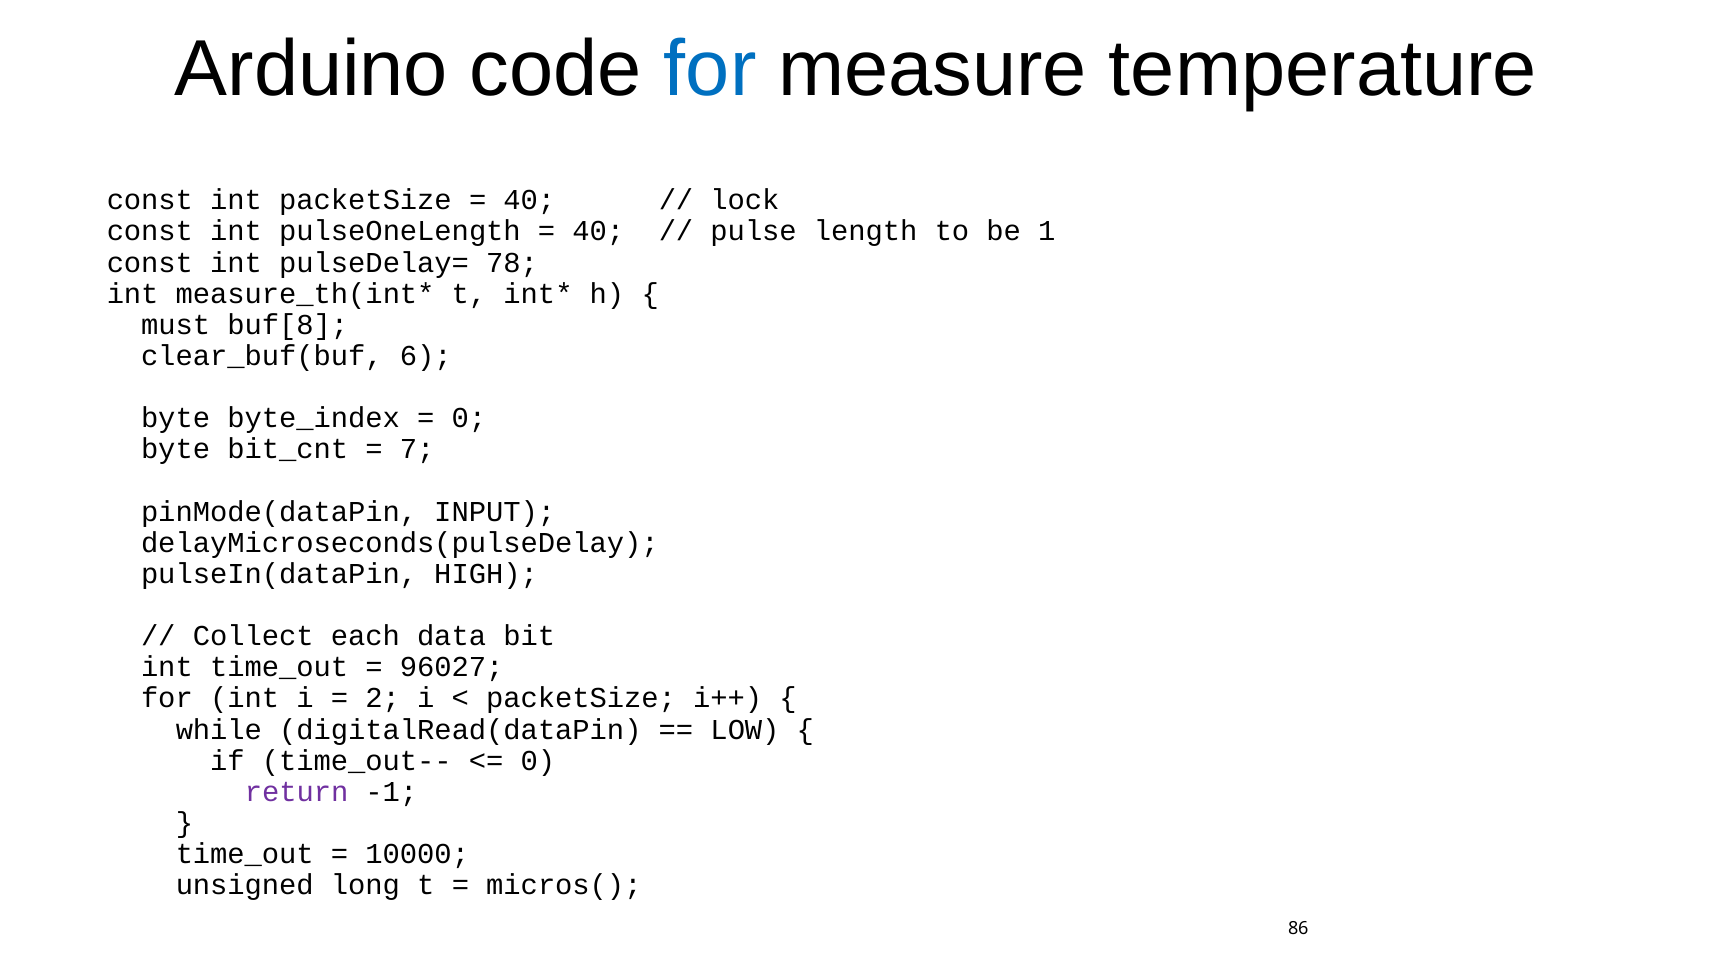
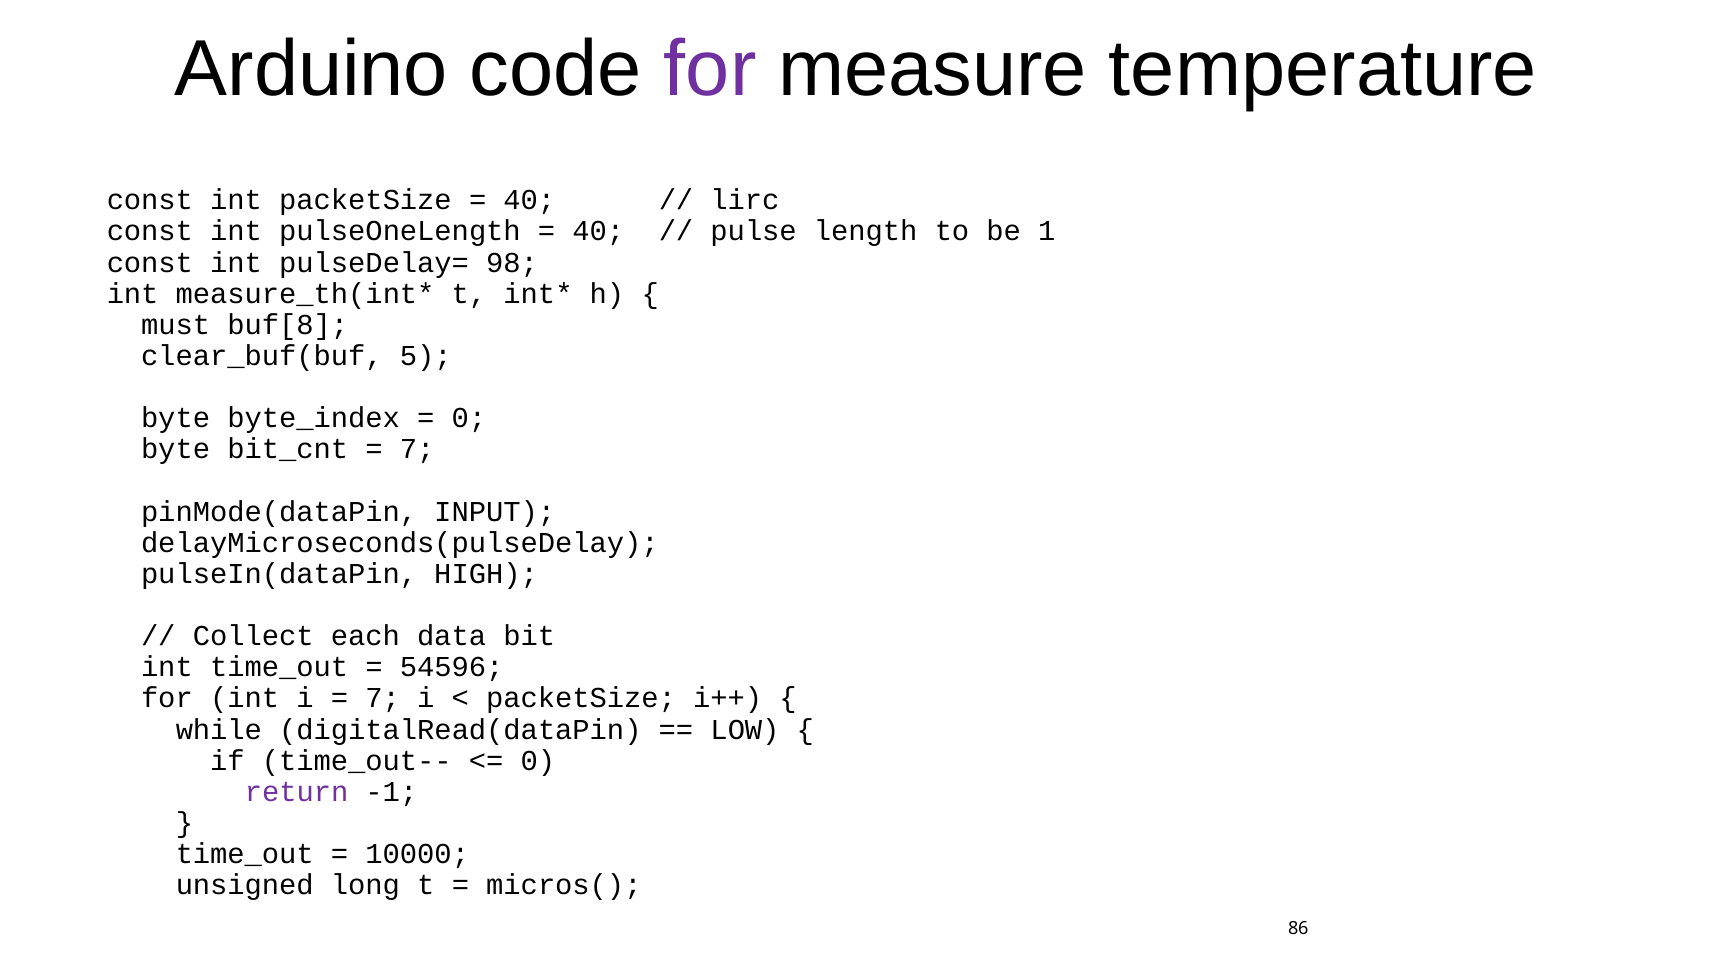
for at (710, 69) colour: blue -> purple
lock: lock -> lirc
78: 78 -> 98
6: 6 -> 5
96027: 96027 -> 54596
2 at (383, 698): 2 -> 7
